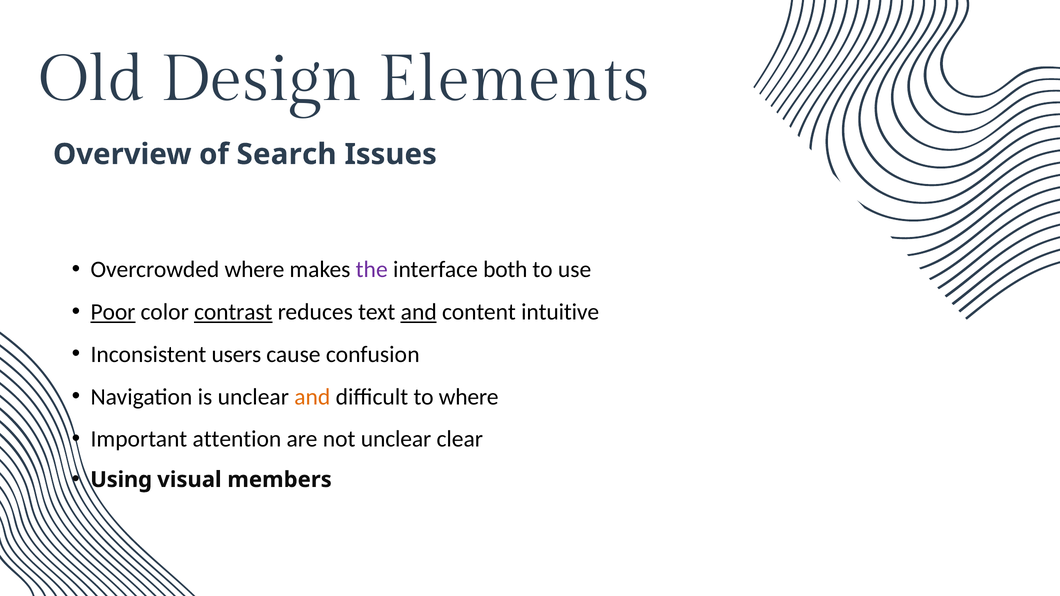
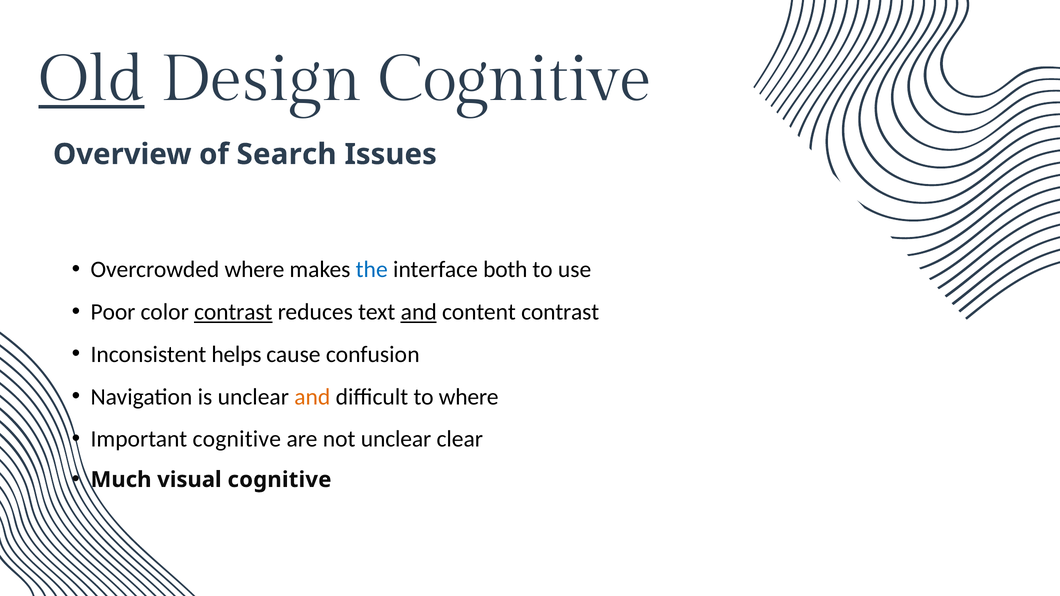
Old underline: none -> present
Design Elements: Elements -> Cognitive
the colour: purple -> blue
Poor underline: present -> none
content intuitive: intuitive -> contrast
users: users -> helps
Important attention: attention -> cognitive
Using: Using -> Much
visual members: members -> cognitive
